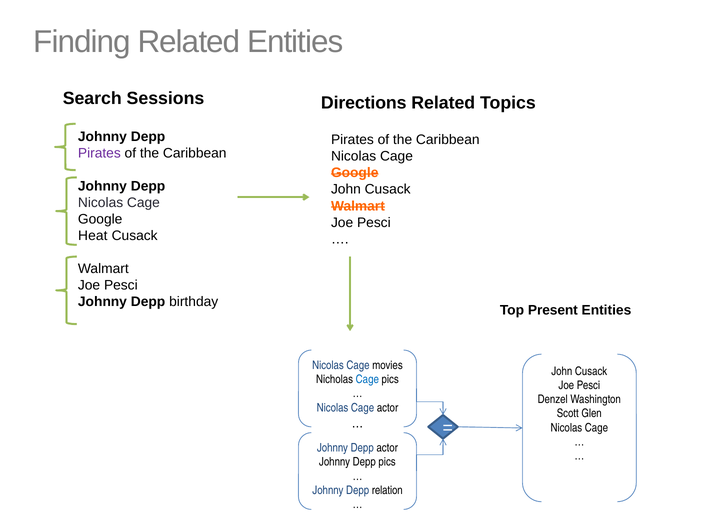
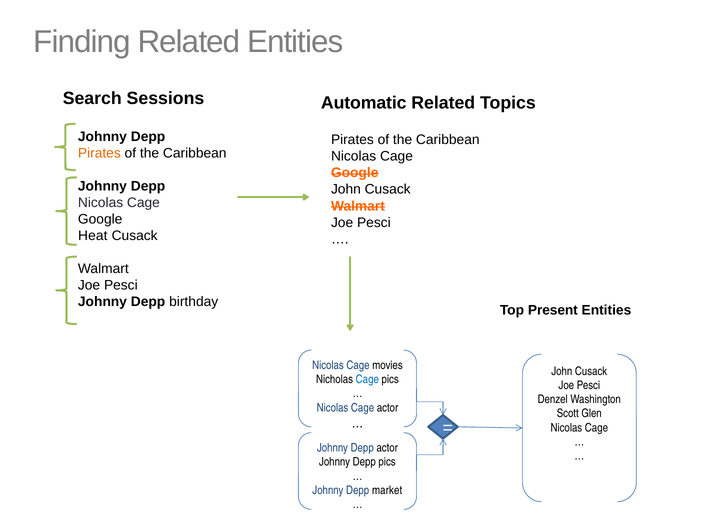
Directions: Directions -> Automatic
Pirates at (99, 153) colour: purple -> orange
relation: relation -> market
